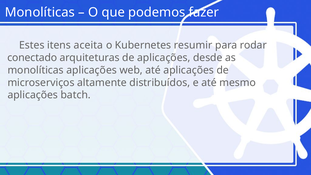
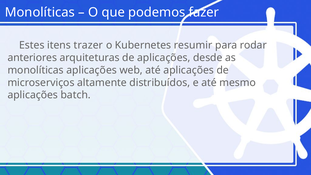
aceita: aceita -> trazer
conectado: conectado -> anteriores
